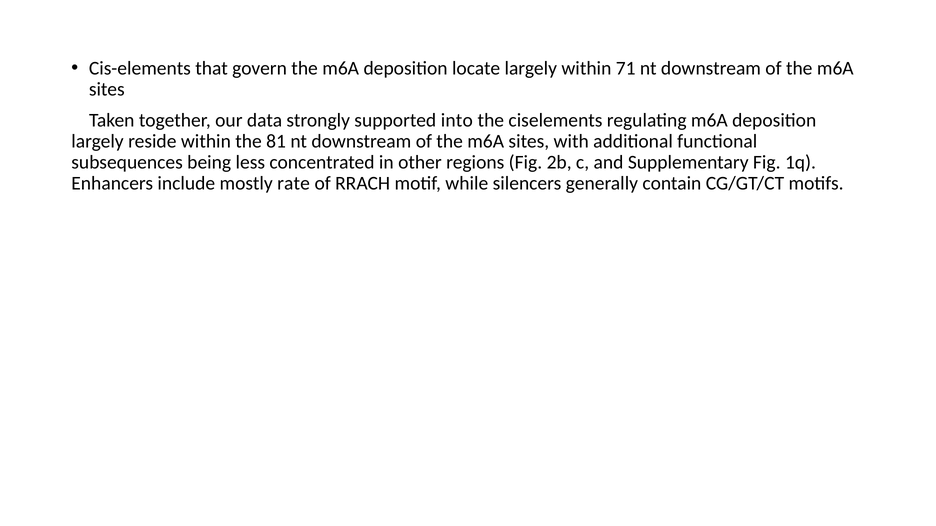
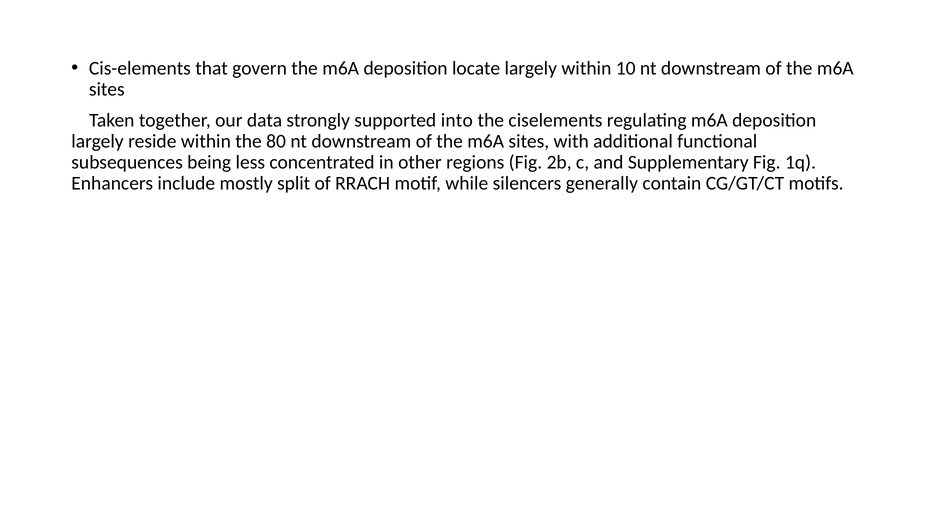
71: 71 -> 10
81: 81 -> 80
rate: rate -> split
